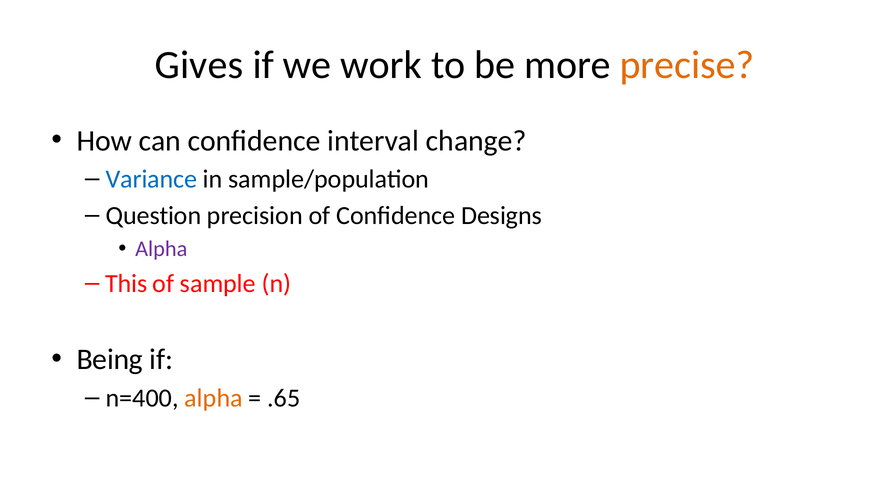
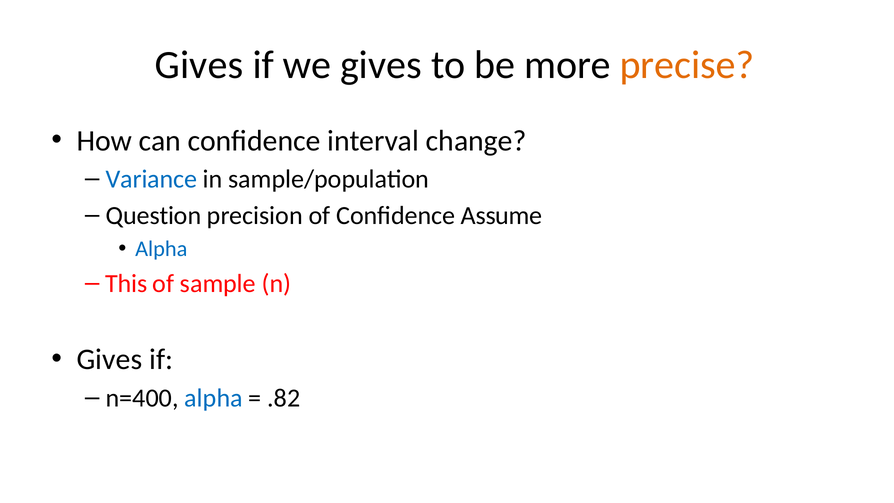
we work: work -> gives
Designs: Designs -> Assume
Alpha at (161, 249) colour: purple -> blue
Being at (110, 360): Being -> Gives
alpha at (214, 398) colour: orange -> blue
.65: .65 -> .82
